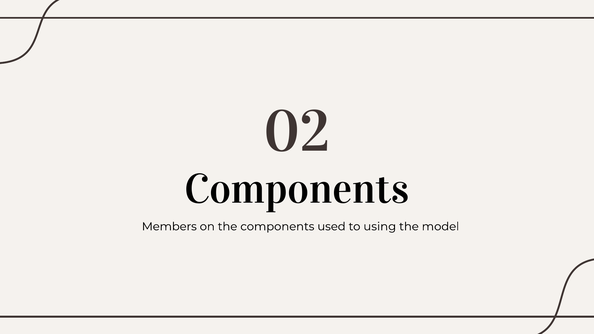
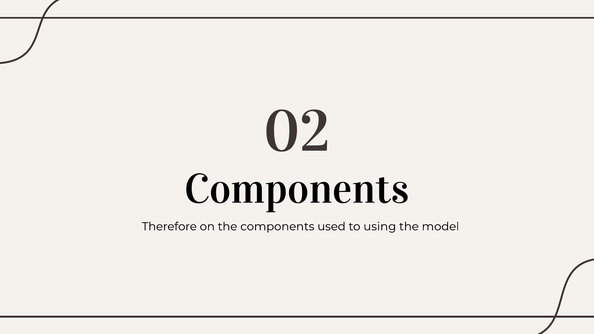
Members: Members -> Therefore
